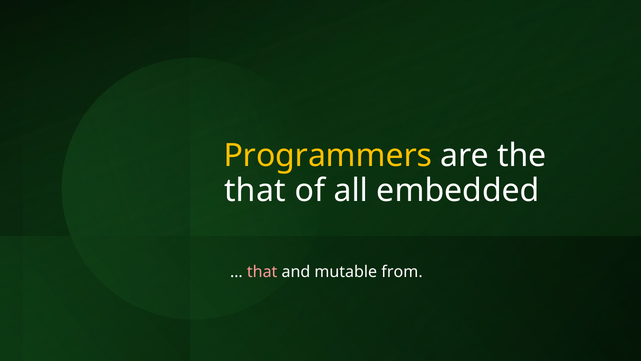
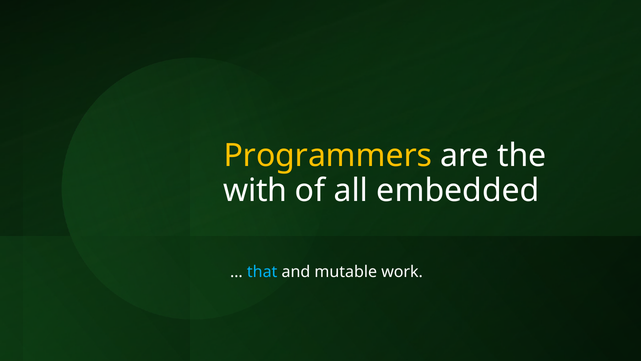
that at (255, 190): that -> with
that at (262, 272) colour: pink -> light blue
from: from -> work
